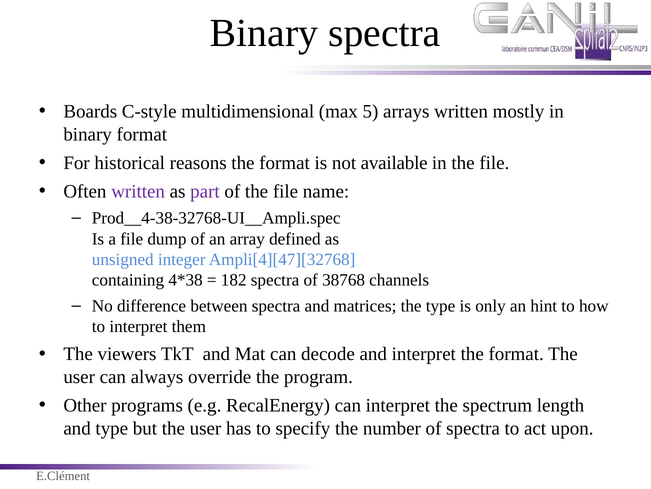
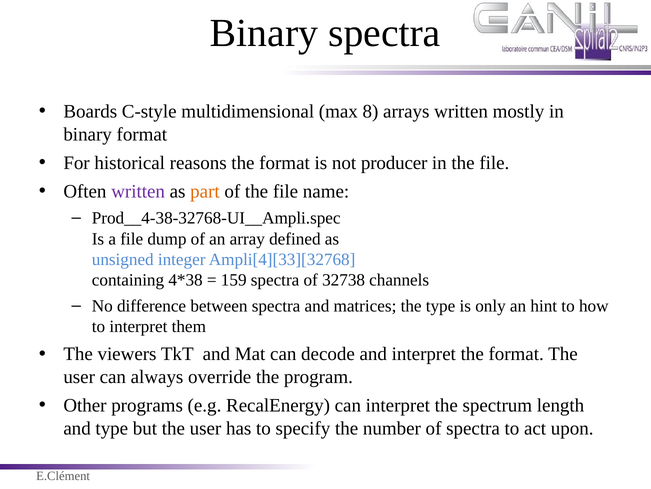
5: 5 -> 8
available: available -> producer
part colour: purple -> orange
Ampli[4][47][32768: Ampli[4][47][32768 -> Ampli[4][33][32768
182: 182 -> 159
38768: 38768 -> 32738
